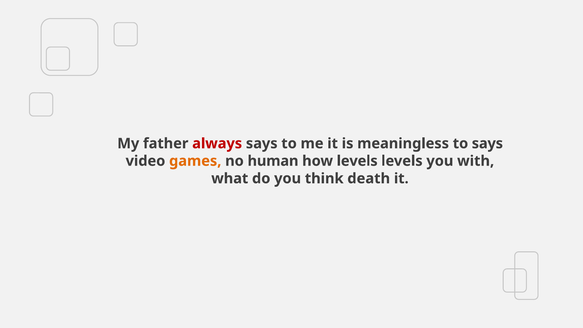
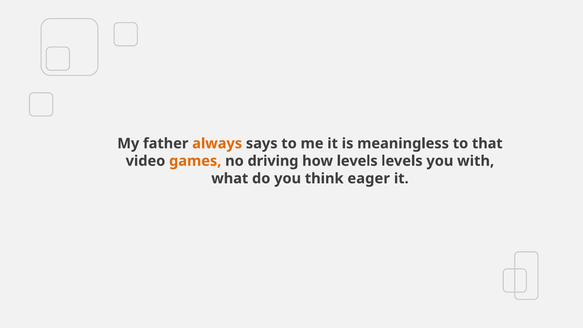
always colour: red -> orange
to says: says -> that
human: human -> driving
death: death -> eager
